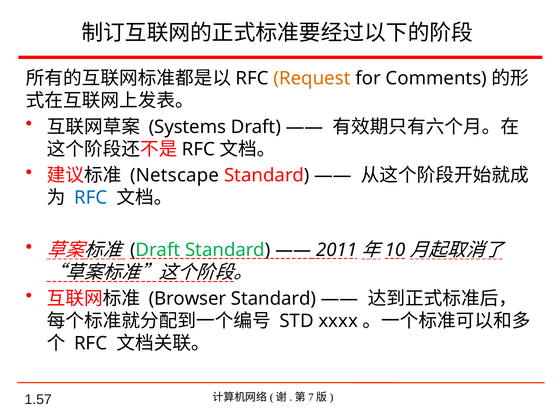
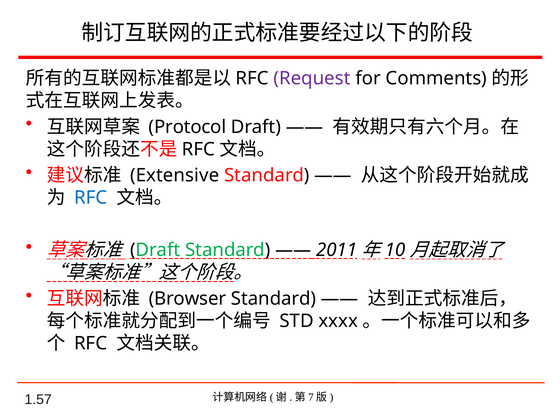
Request colour: orange -> purple
Systems: Systems -> Protocol
Netscape: Netscape -> Extensive
